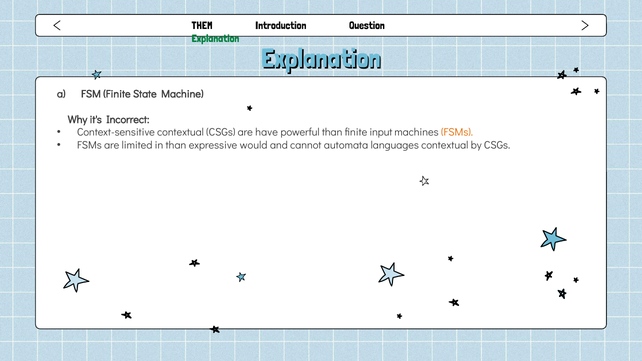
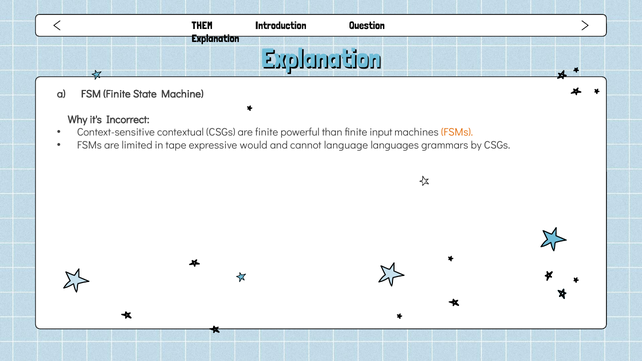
Explanation at (215, 39) colour: green -> black
are have: have -> finite
in than: than -> tape
automata: automata -> language
languages contextual: contextual -> grammars
